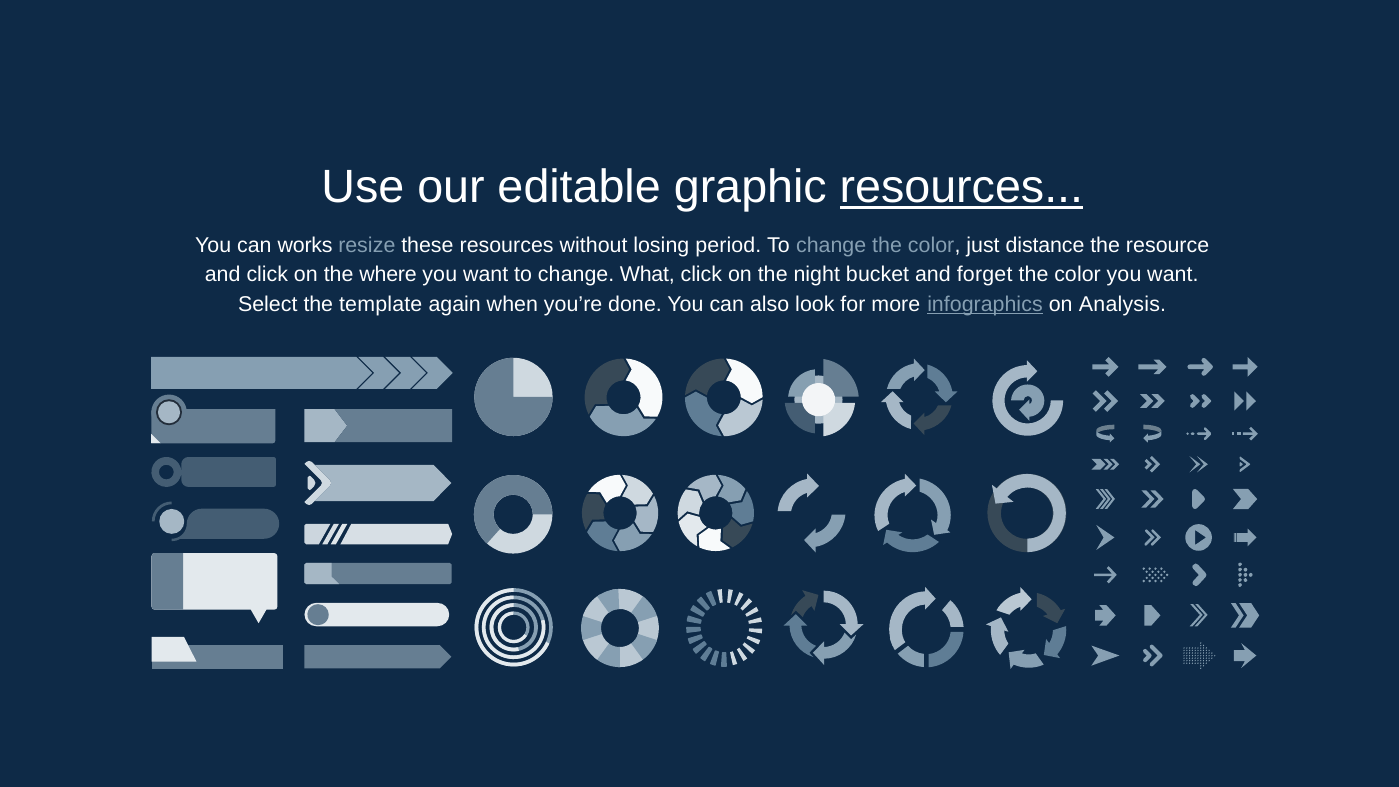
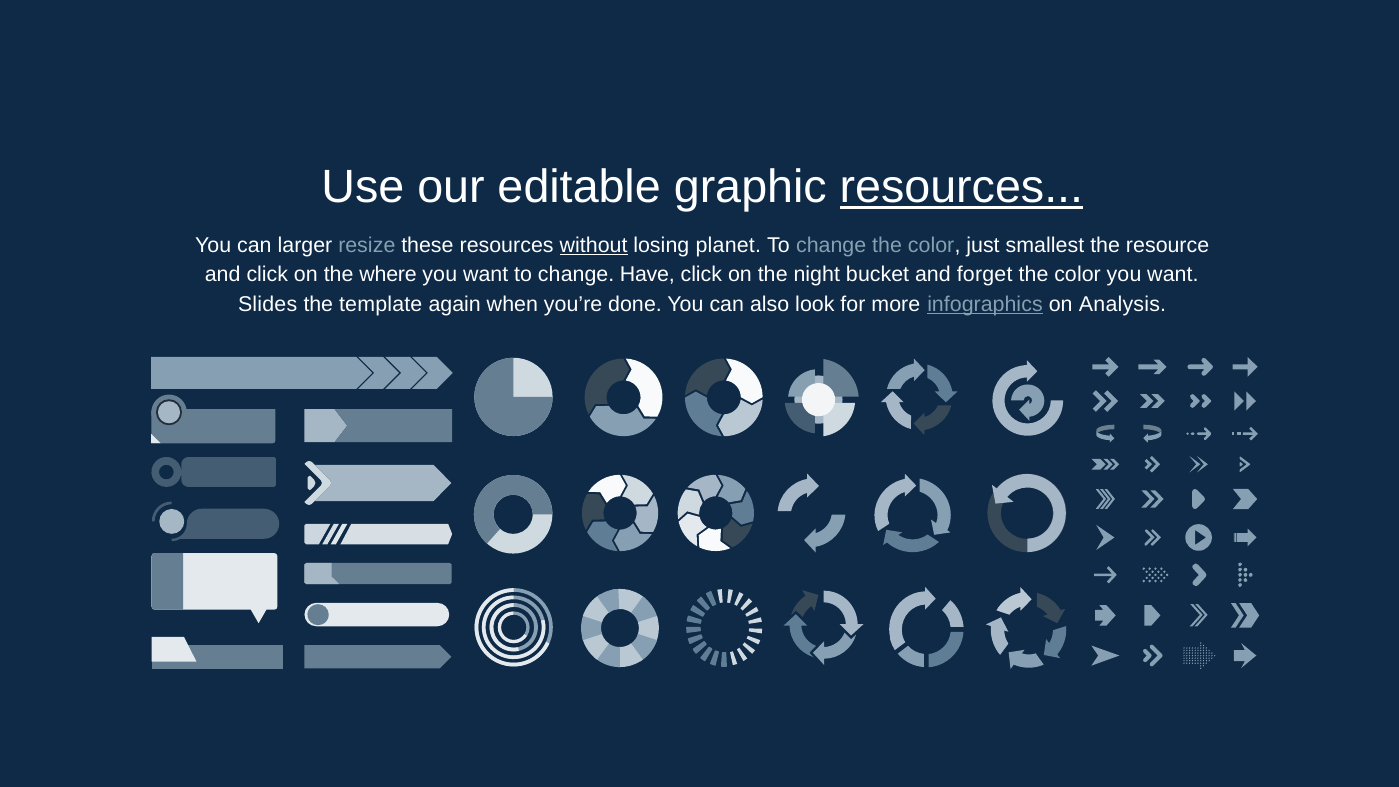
works: works -> larger
without underline: none -> present
period: period -> planet
distance: distance -> smallest
What: What -> Have
Select: Select -> Slides
